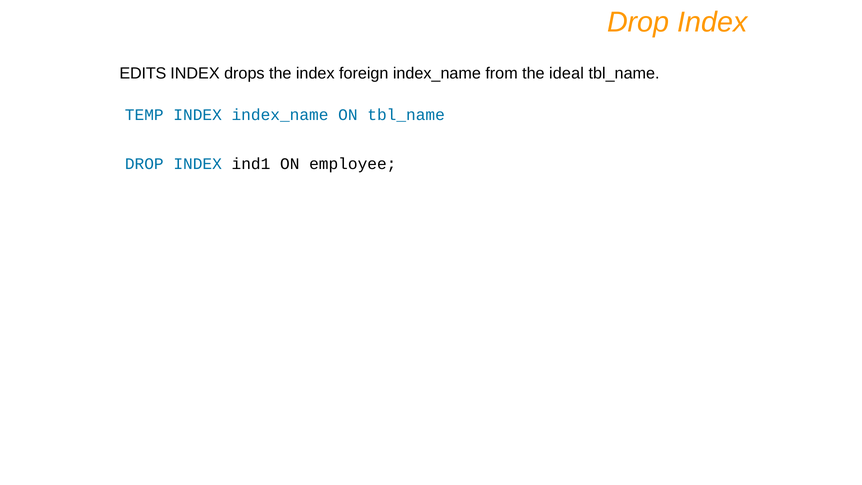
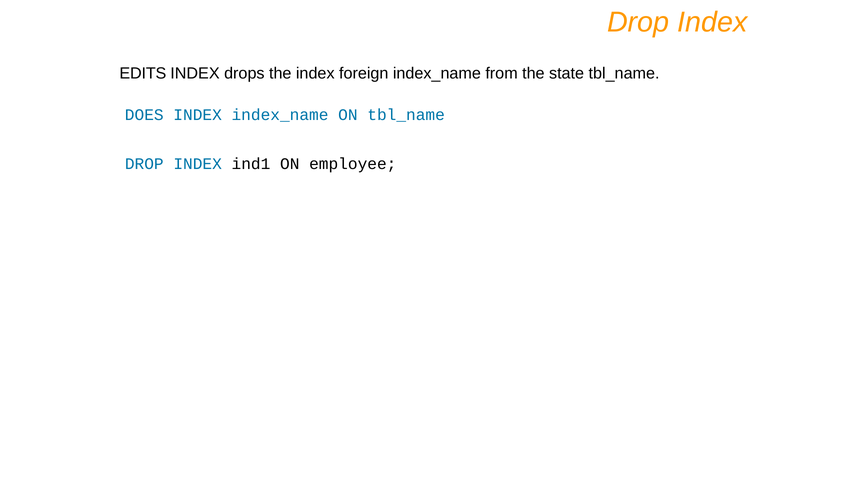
ideal: ideal -> state
TEMP: TEMP -> DOES
